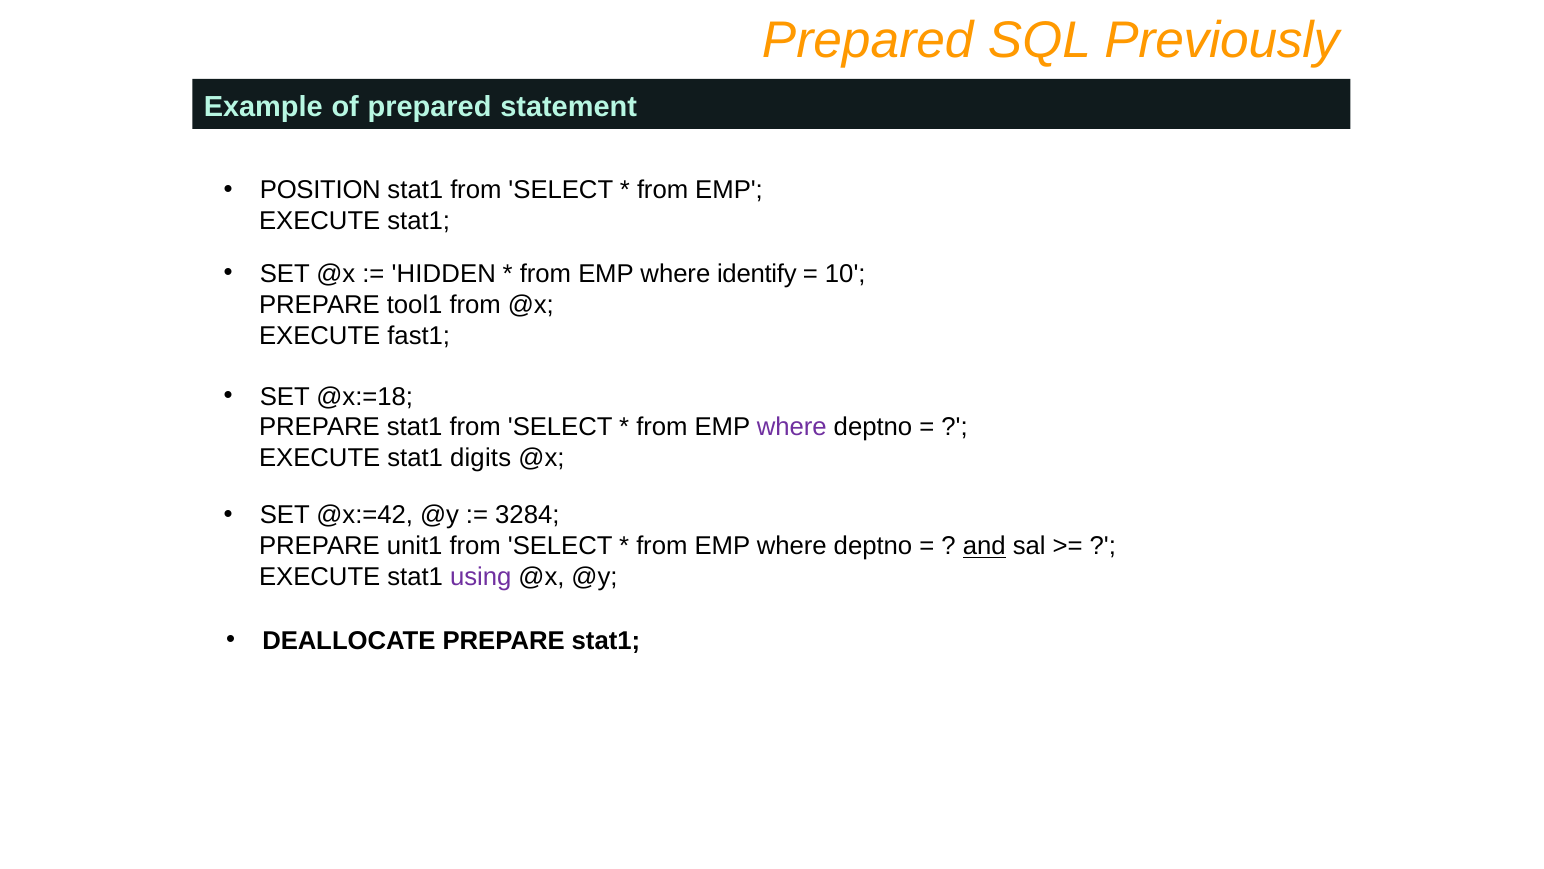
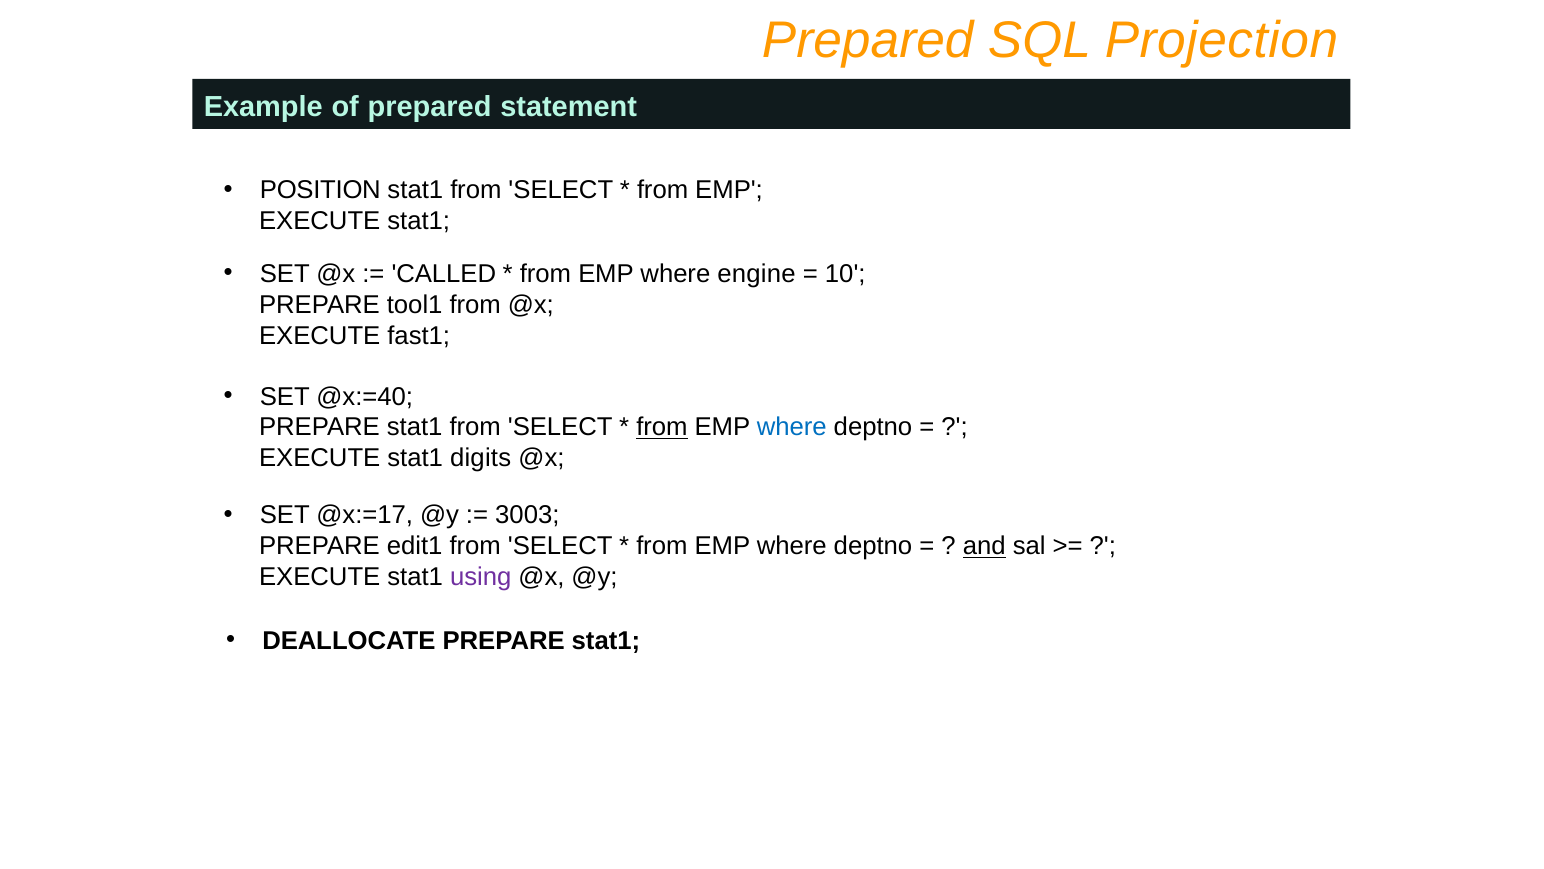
Previously: Previously -> Projection
HIDDEN: HIDDEN -> CALLED
identify: identify -> engine
@x:=18: @x:=18 -> @x:=40
from at (662, 427) underline: none -> present
where at (792, 427) colour: purple -> blue
@x:=42: @x:=42 -> @x:=17
3284: 3284 -> 3003
unit1: unit1 -> edit1
